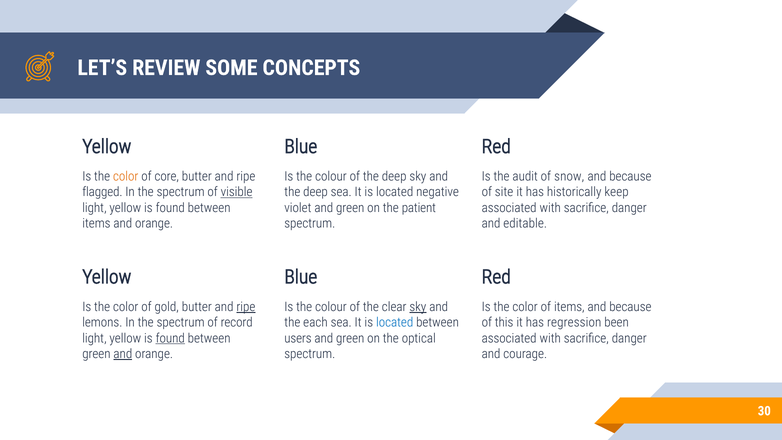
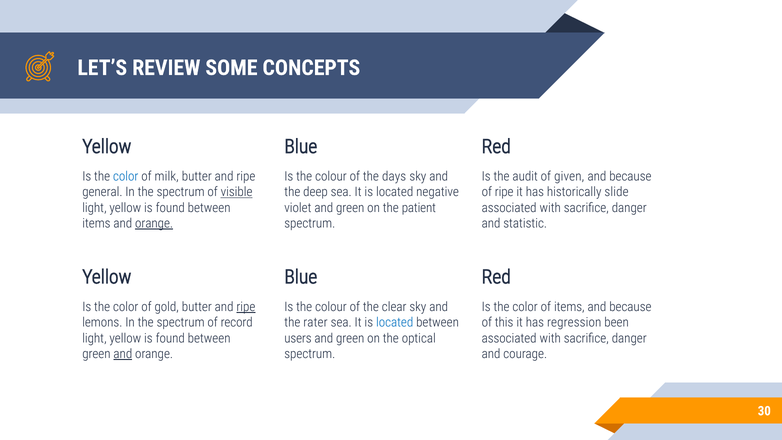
color at (126, 176) colour: orange -> blue
core: core -> milk
of the deep: deep -> days
snow: snow -> given
flagged: flagged -> general
of site: site -> ripe
keep: keep -> slide
orange at (154, 223) underline: none -> present
editable: editable -> statistic
sky at (418, 307) underline: present -> none
each: each -> rater
found at (170, 338) underline: present -> none
